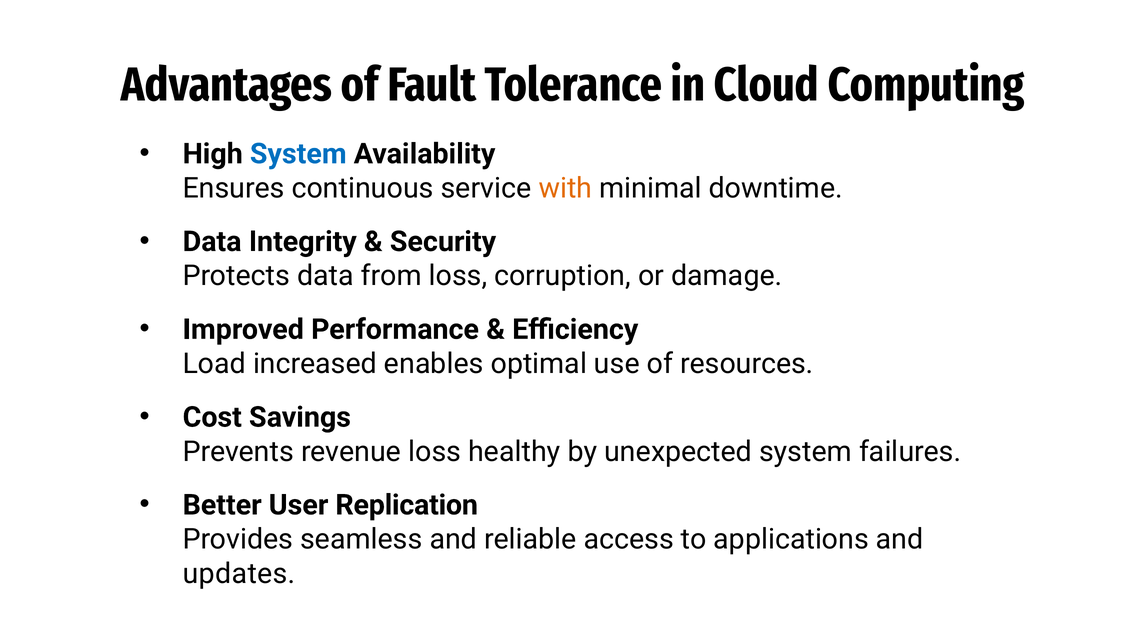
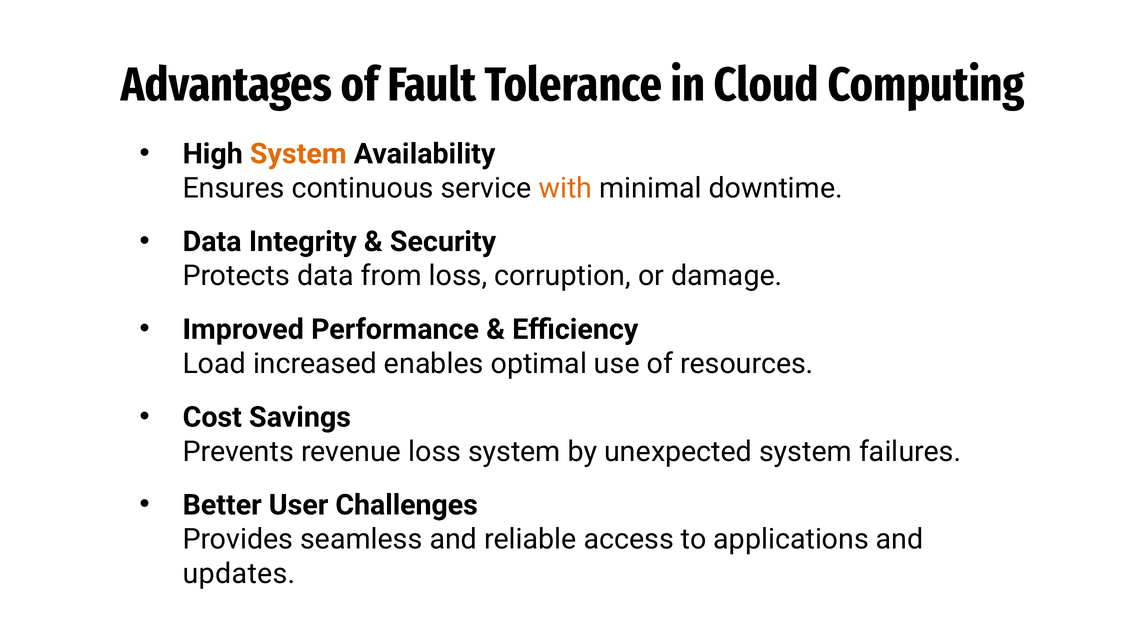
System at (298, 154) colour: blue -> orange
loss healthy: healthy -> system
Replication: Replication -> Challenges
